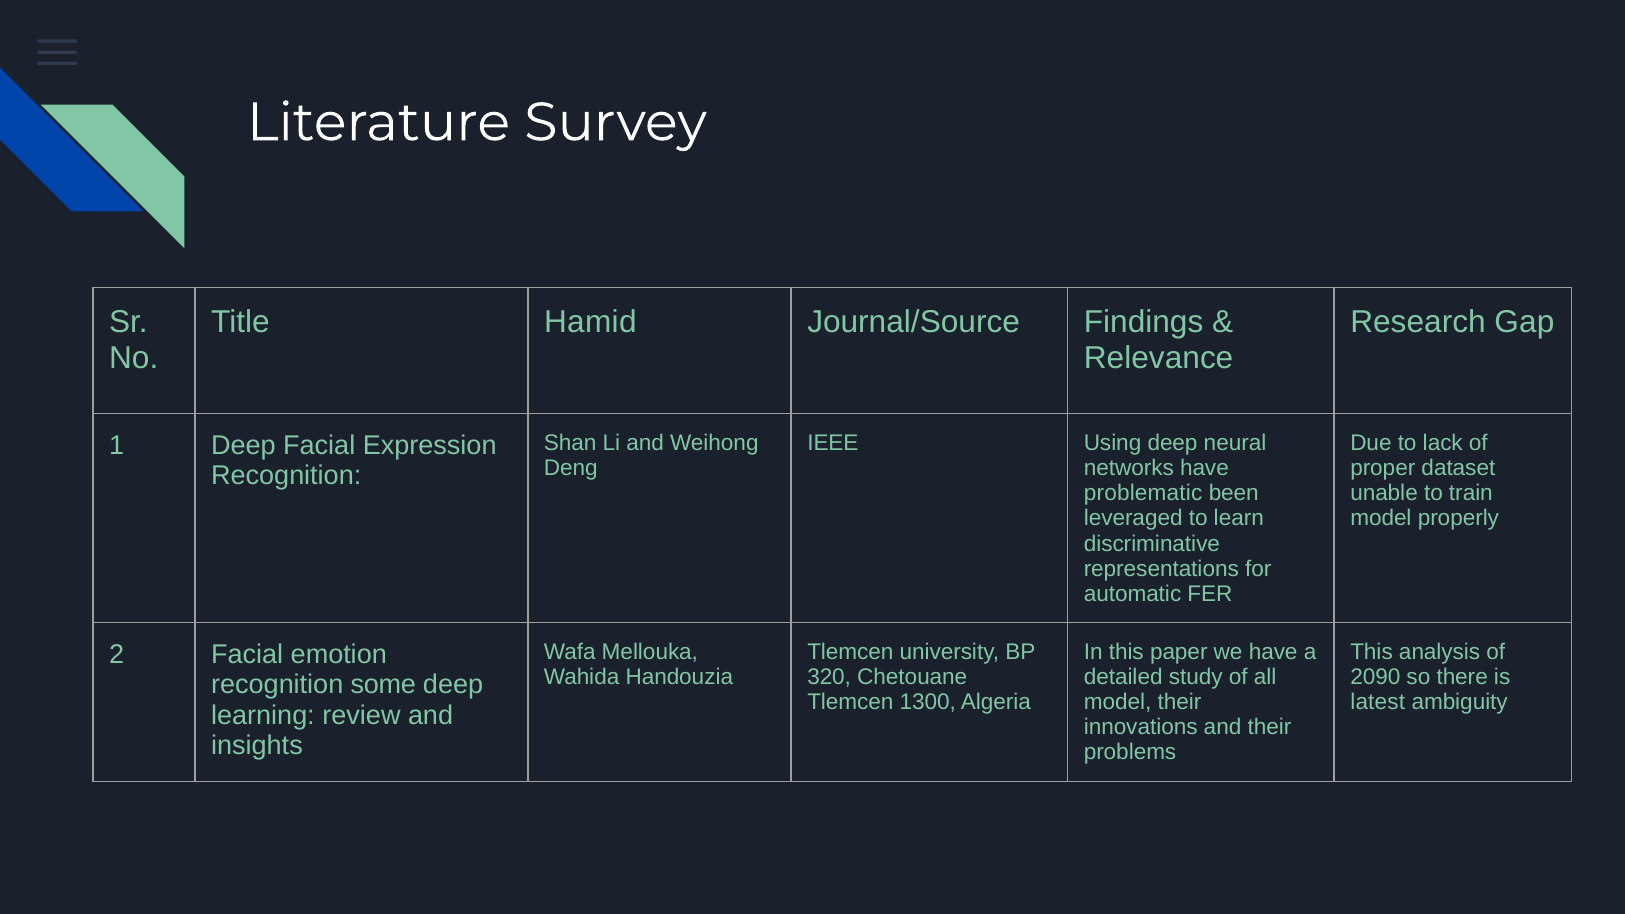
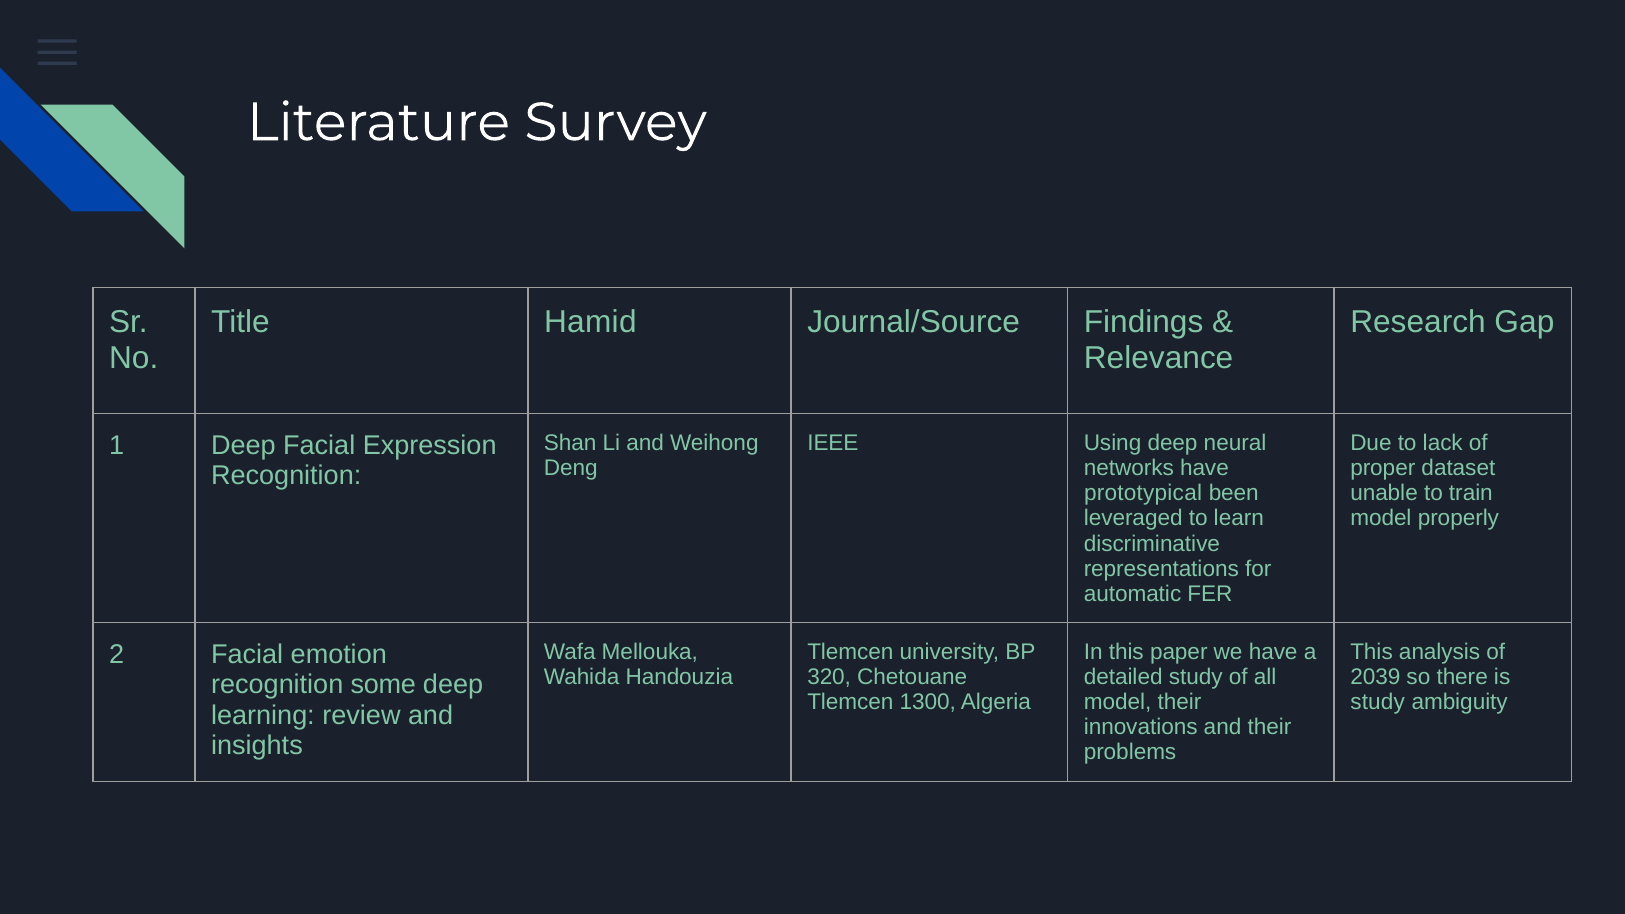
problematic: problematic -> prototypical
2090: 2090 -> 2039
latest at (1378, 702): latest -> study
